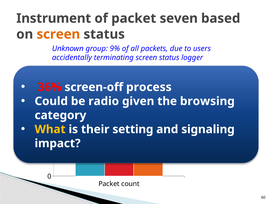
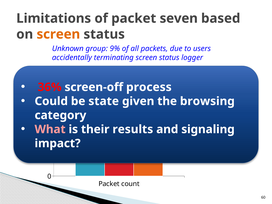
Instrument: Instrument -> Limitations
radio: radio -> state
What colour: yellow -> pink
setting: setting -> results
